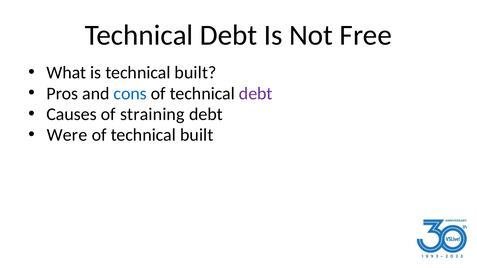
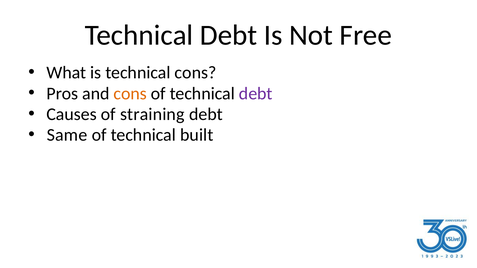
is technical built: built -> cons
cons at (130, 94) colour: blue -> orange
Were: Were -> Same
